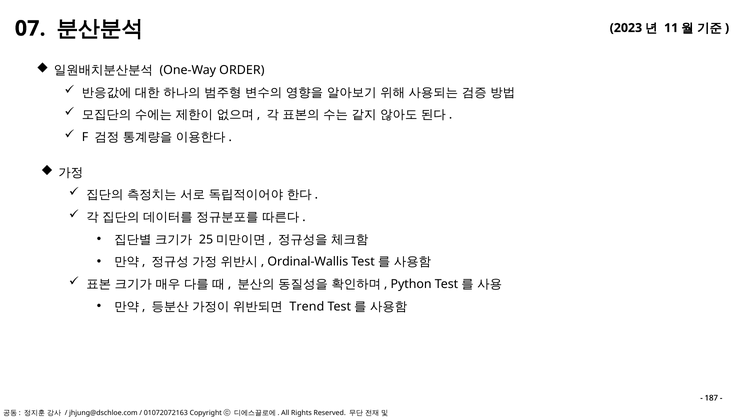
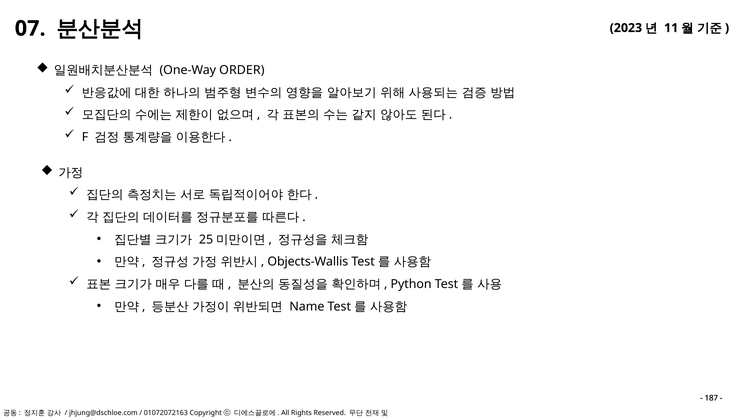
Ordinal-Wallis: Ordinal-Wallis -> Objects-Wallis
Trend: Trend -> Name
